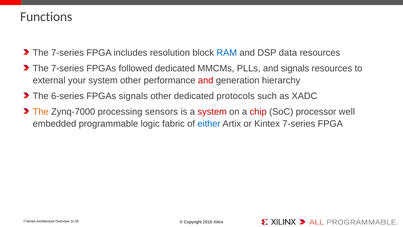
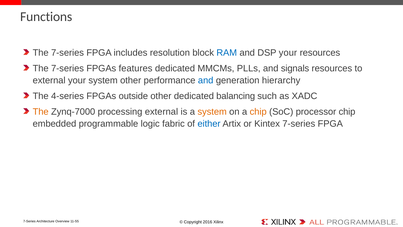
DSP data: data -> your
followed: followed -> features
and at (206, 80) colour: red -> blue
6-series: 6-series -> 4-series
FPGAs signals: signals -> outside
protocols: protocols -> balancing
processing sensors: sensors -> external
system at (212, 111) colour: red -> orange
chip at (258, 111) colour: red -> orange
processor well: well -> chip
